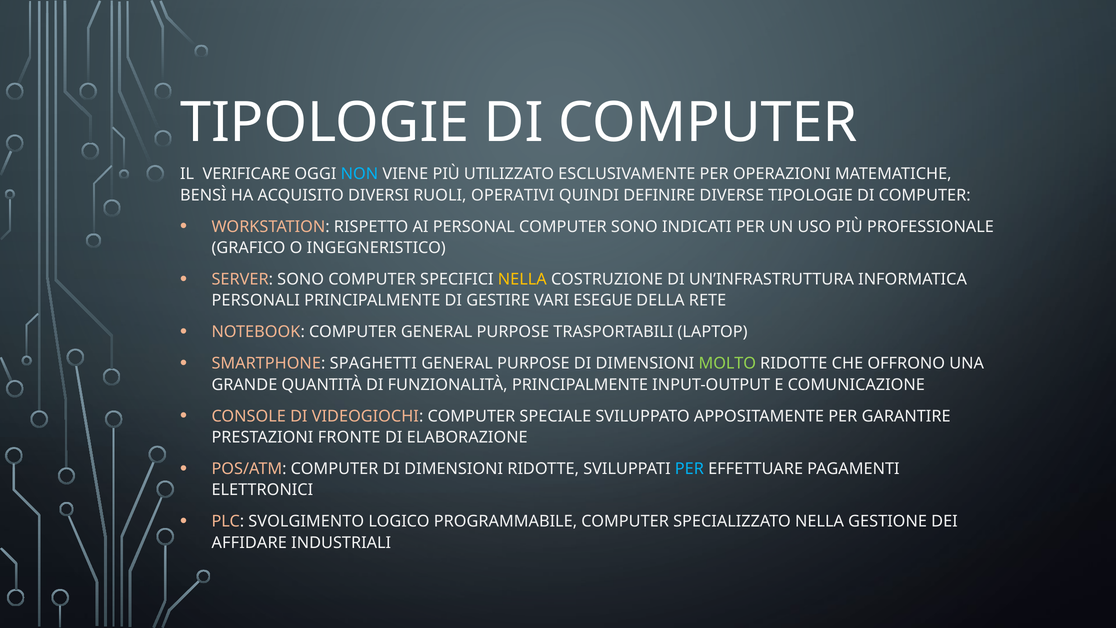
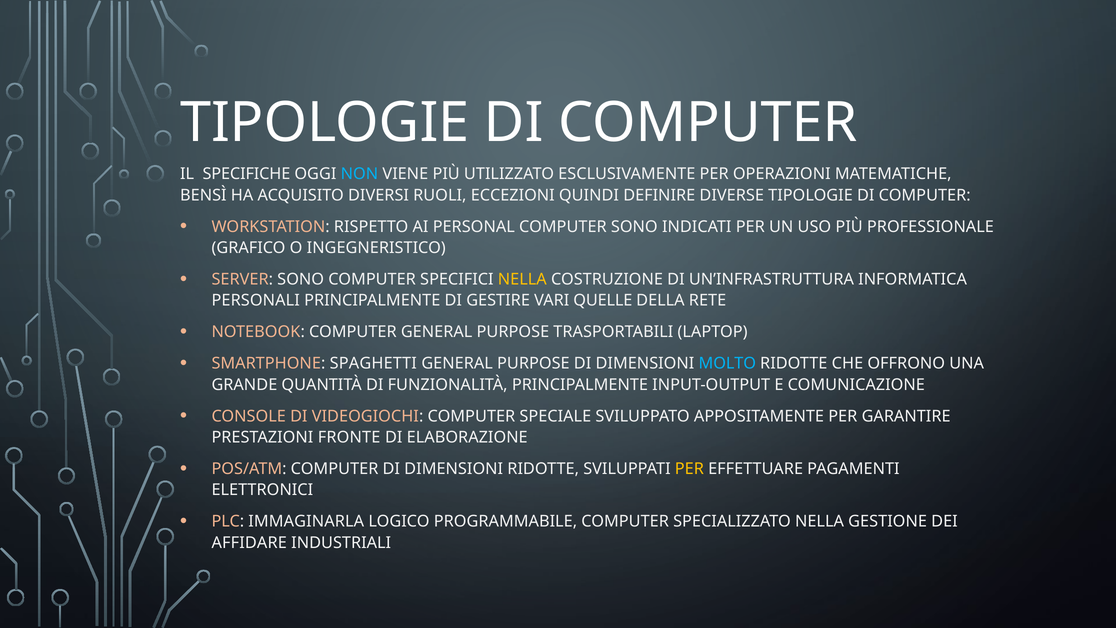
VERIFICARE: VERIFICARE -> SPECIFICHE
OPERATIVI: OPERATIVI -> ECCEZIONI
ESEGUE: ESEGUE -> QUELLE
MOLTO colour: light green -> light blue
PER at (689, 469) colour: light blue -> yellow
SVOLGIMENTO: SVOLGIMENTO -> IMMAGINARLA
